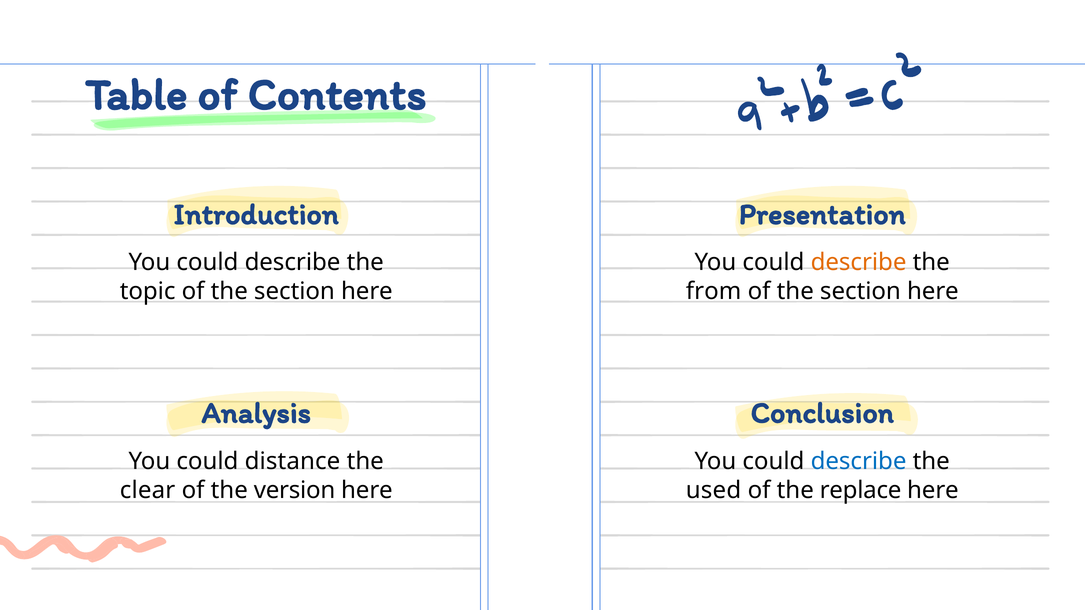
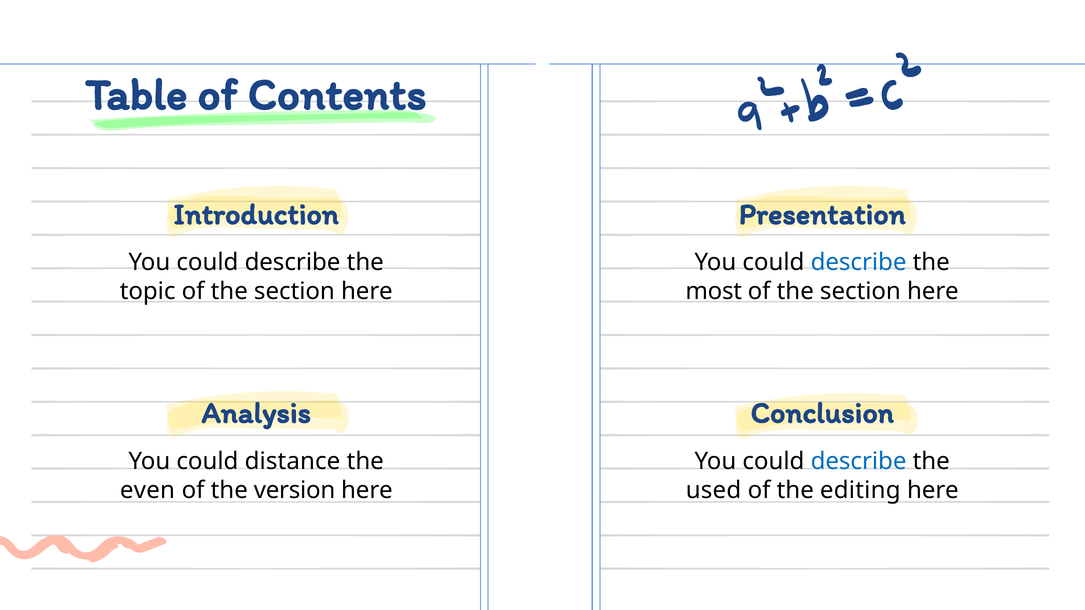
describe at (859, 263) colour: orange -> blue
from: from -> most
clear: clear -> even
replace: replace -> editing
